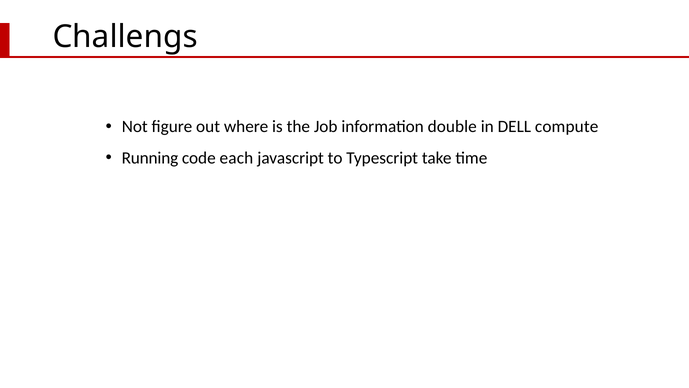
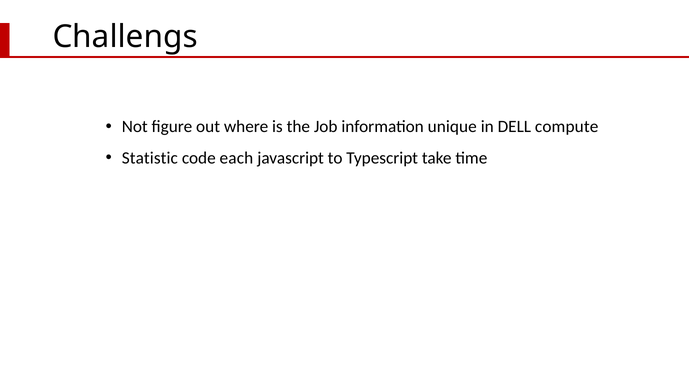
double: double -> unique
Running: Running -> Statistic
